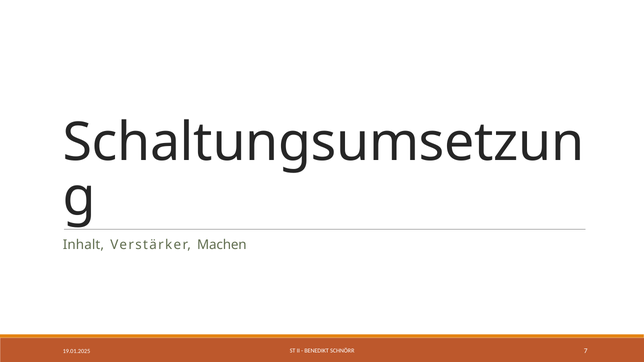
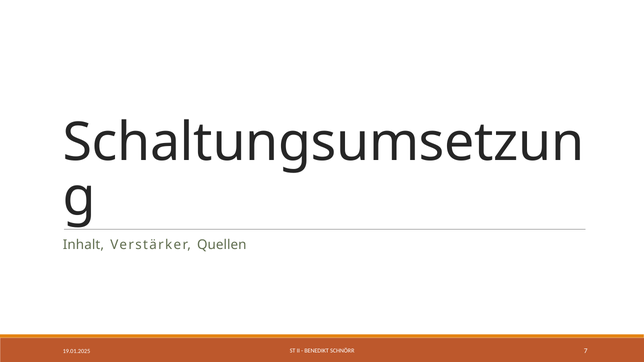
Machen: Machen -> Quellen
